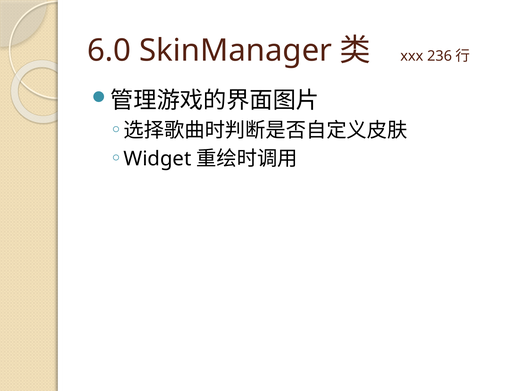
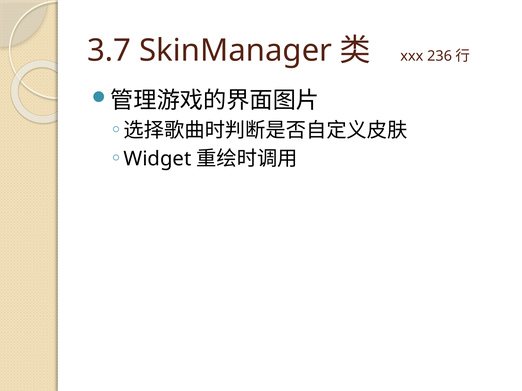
6.0: 6.0 -> 3.7
